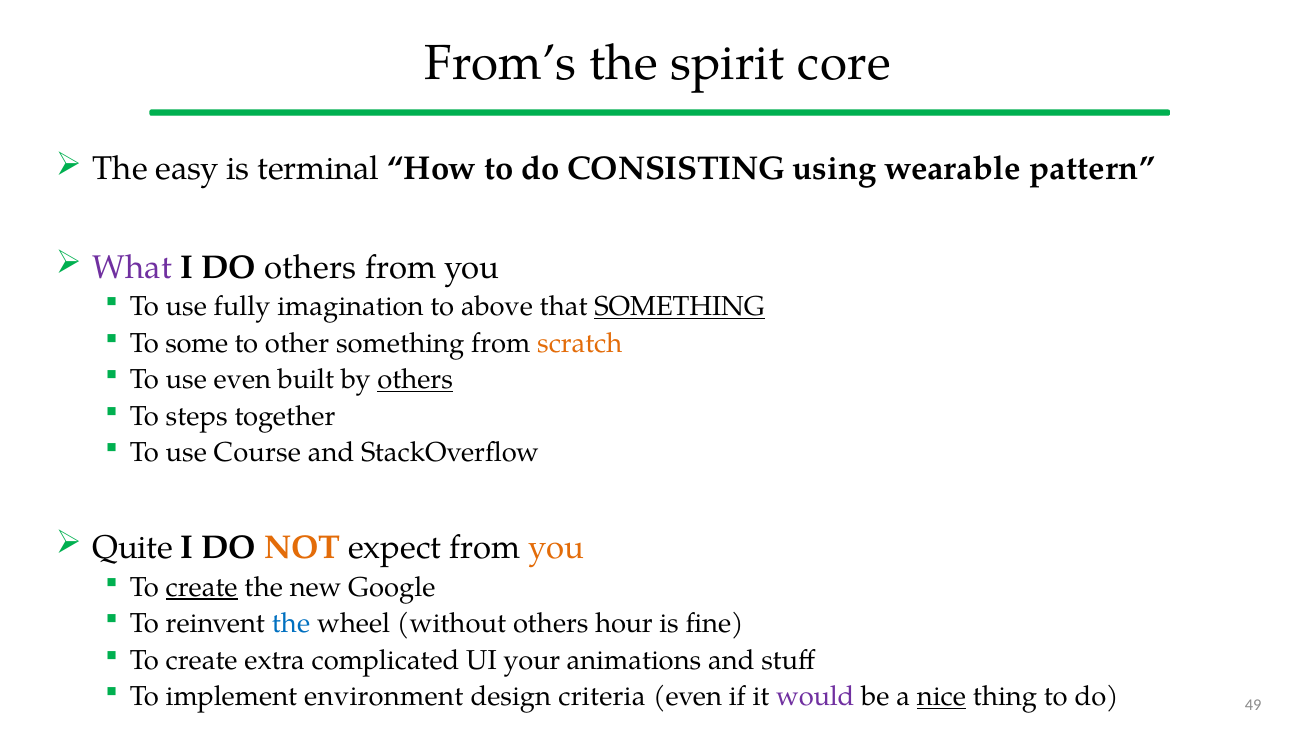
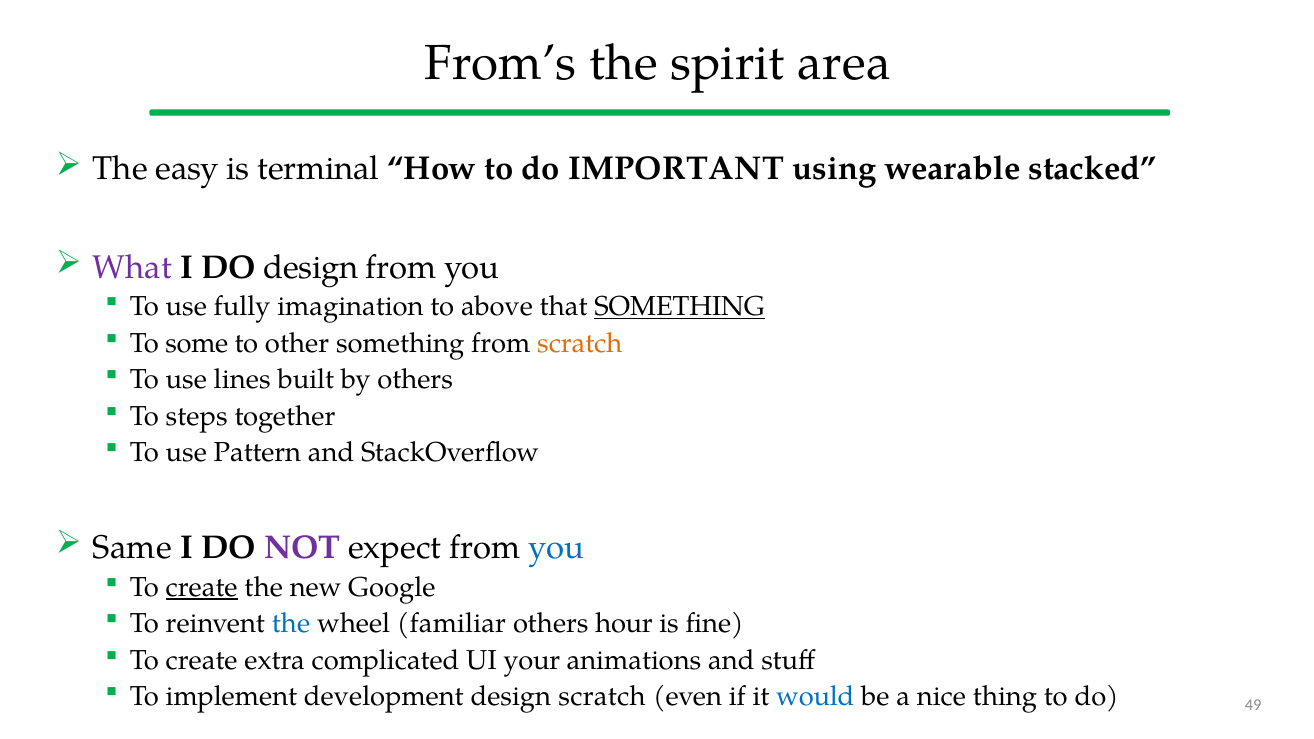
core: core -> area
CONSISTING: CONSISTING -> IMPORTANT
pattern: pattern -> stacked
DO others: others -> design
use even: even -> lines
others at (415, 380) underline: present -> none
Course: Course -> Pattern
Quite: Quite -> Same
NOT colour: orange -> purple
you at (556, 548) colour: orange -> blue
without: without -> familiar
environment: environment -> development
design criteria: criteria -> scratch
would colour: purple -> blue
nice underline: present -> none
